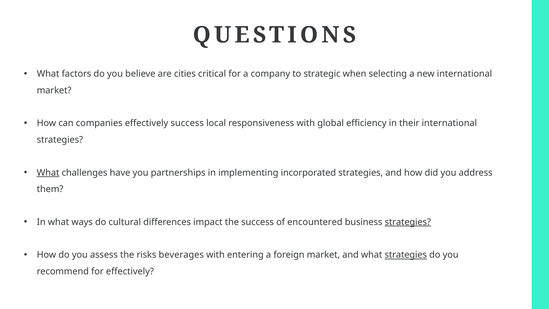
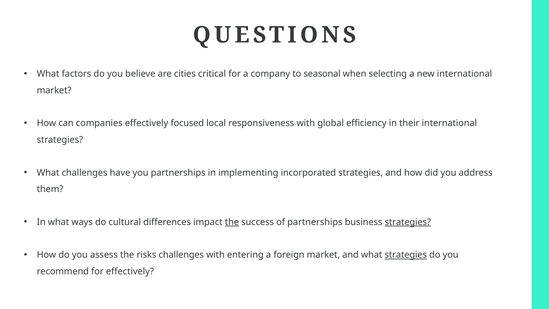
strategic: strategic -> seasonal
effectively success: success -> focused
What at (48, 173) underline: present -> none
the at (232, 222) underline: none -> present
of encountered: encountered -> partnerships
risks beverages: beverages -> challenges
